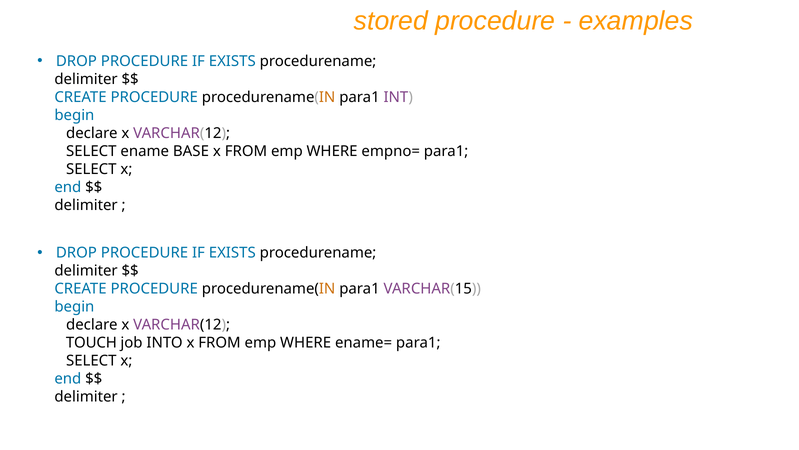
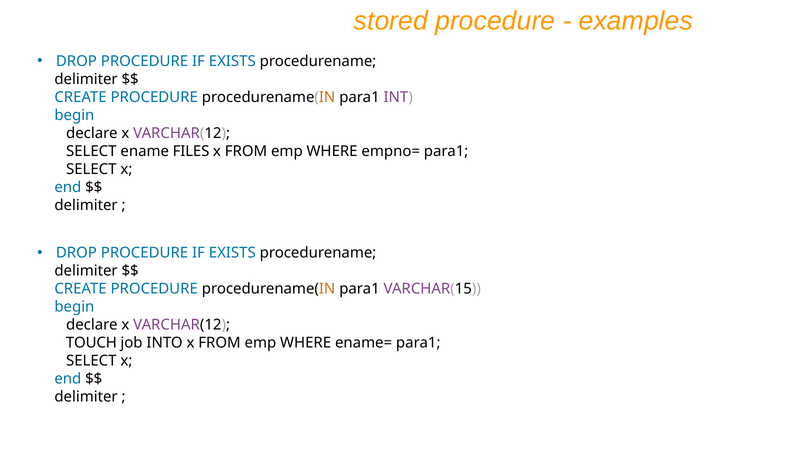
BASE: BASE -> FILES
